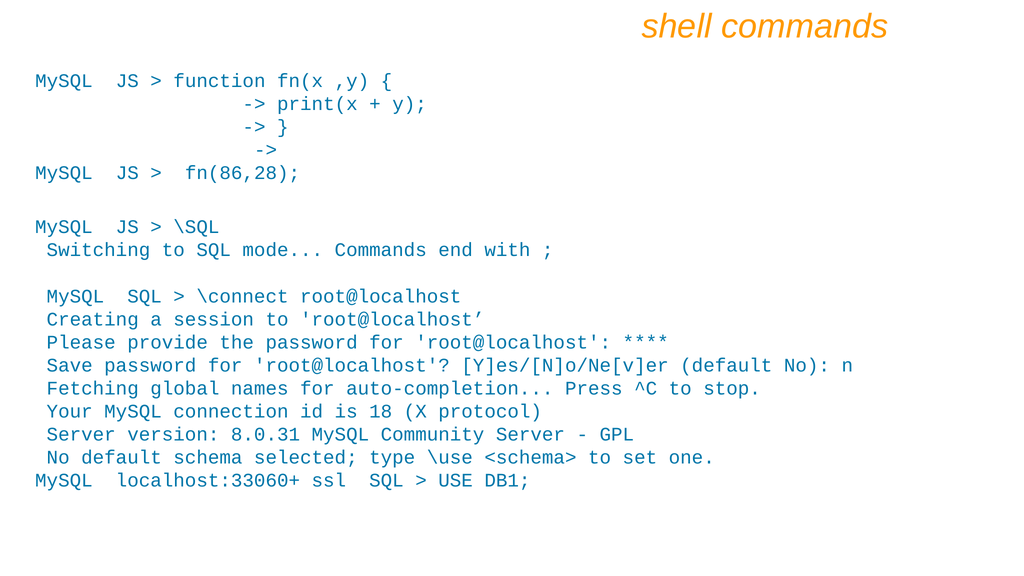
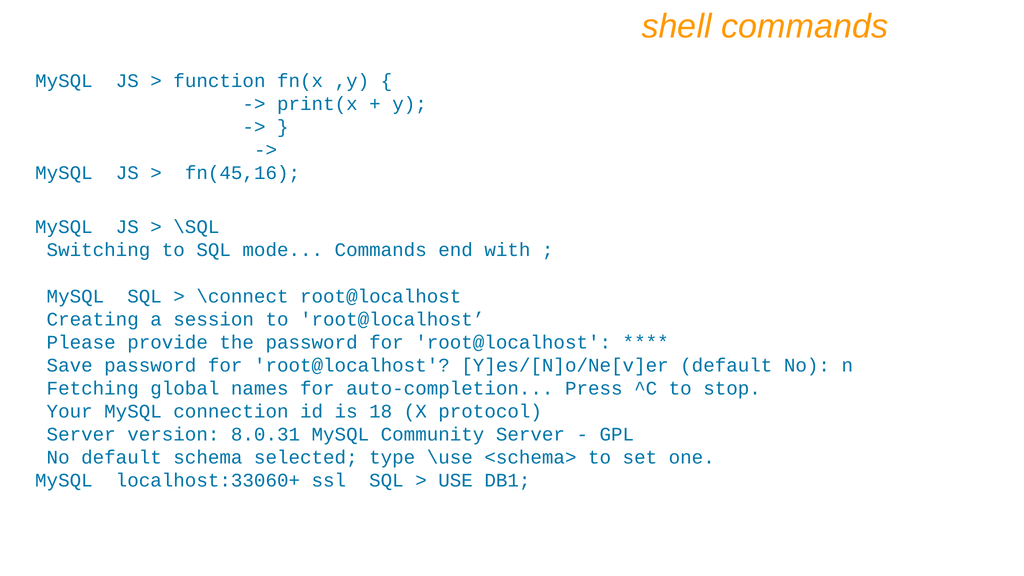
fn(86,28: fn(86,28 -> fn(45,16
